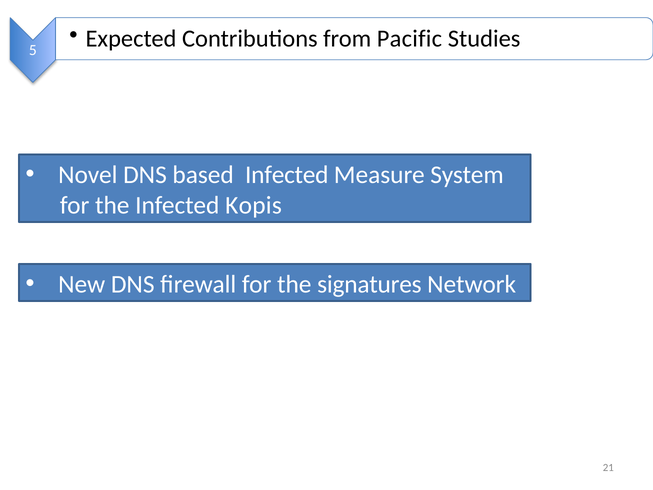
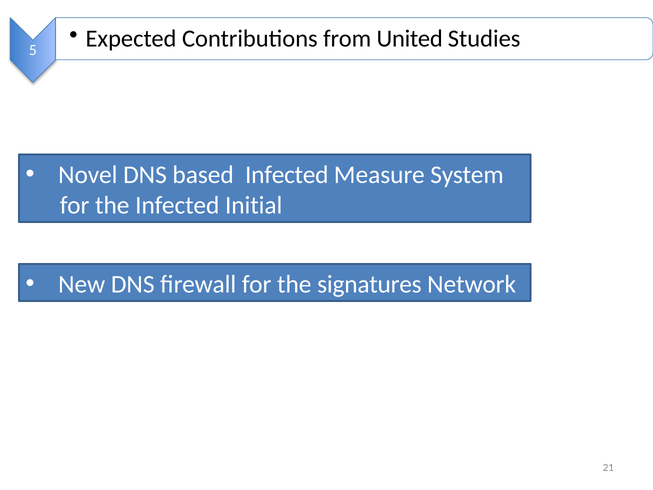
Pacific: Pacific -> United
Kopis: Kopis -> Initial
